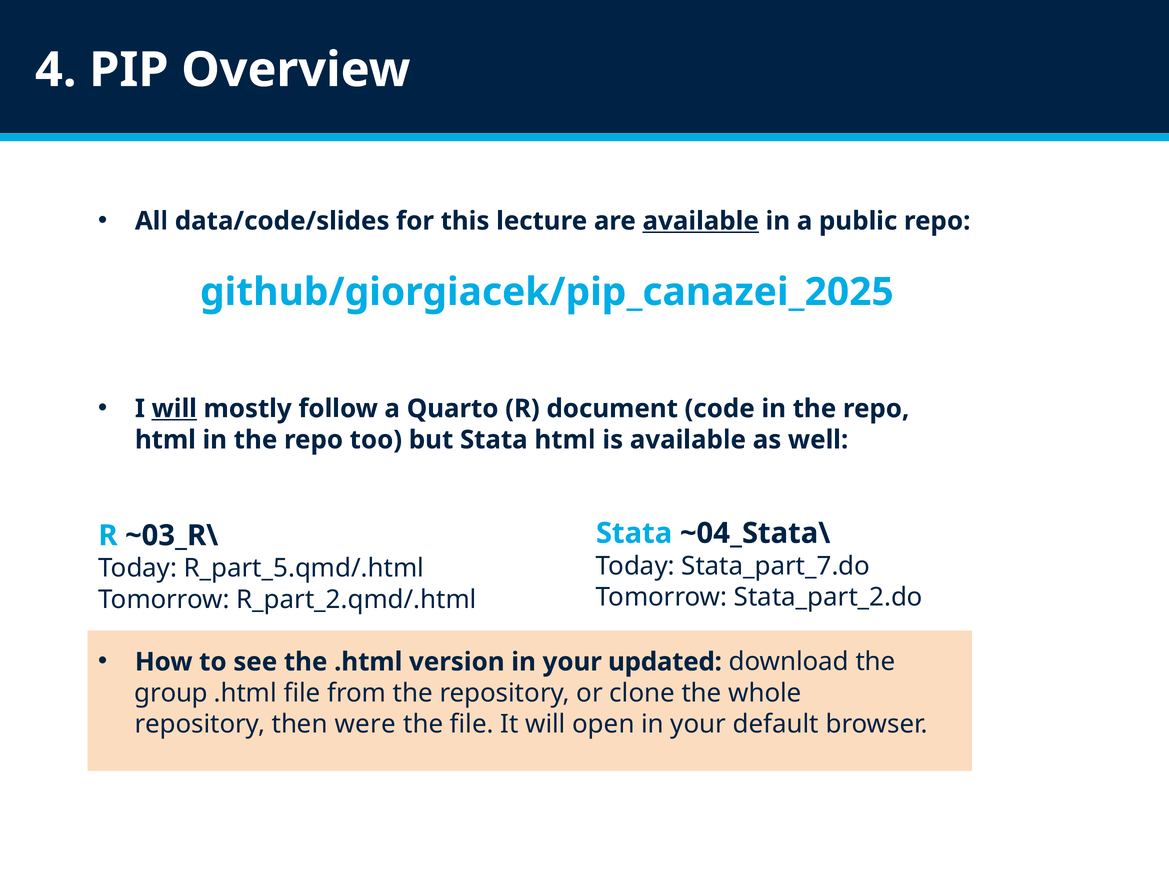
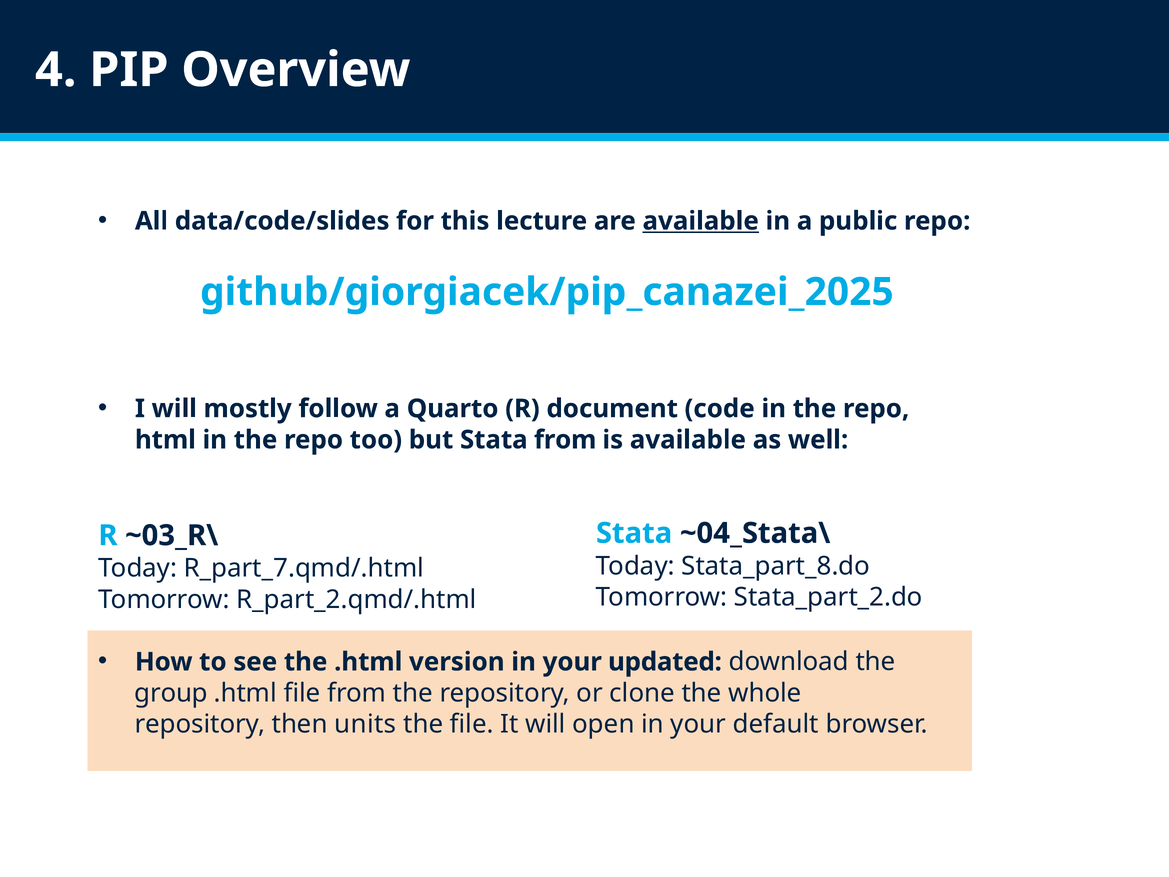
will at (174, 409) underline: present -> none
Stata html: html -> from
Stata_part_7.do: Stata_part_7.do -> Stata_part_8.do
R_part_5.qmd/.html: R_part_5.qmd/.html -> R_part_7.qmd/.html
were: were -> units
